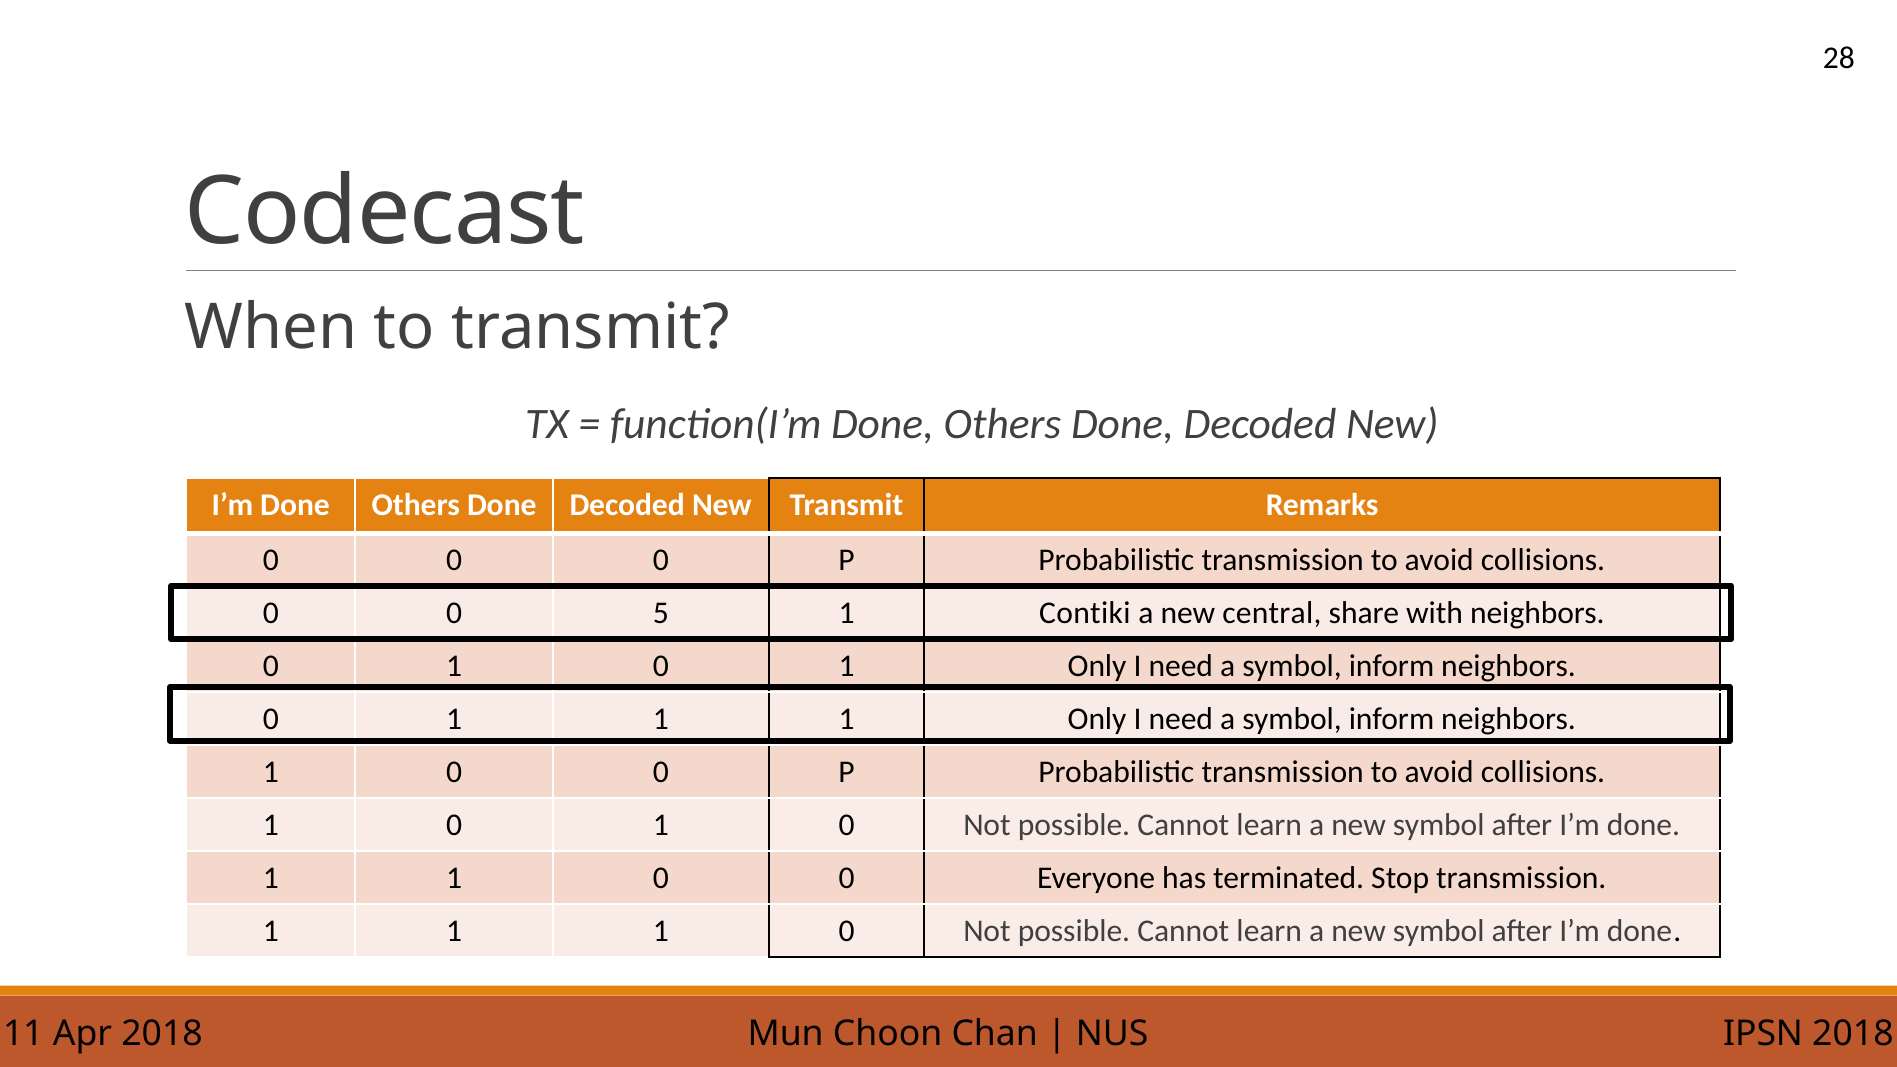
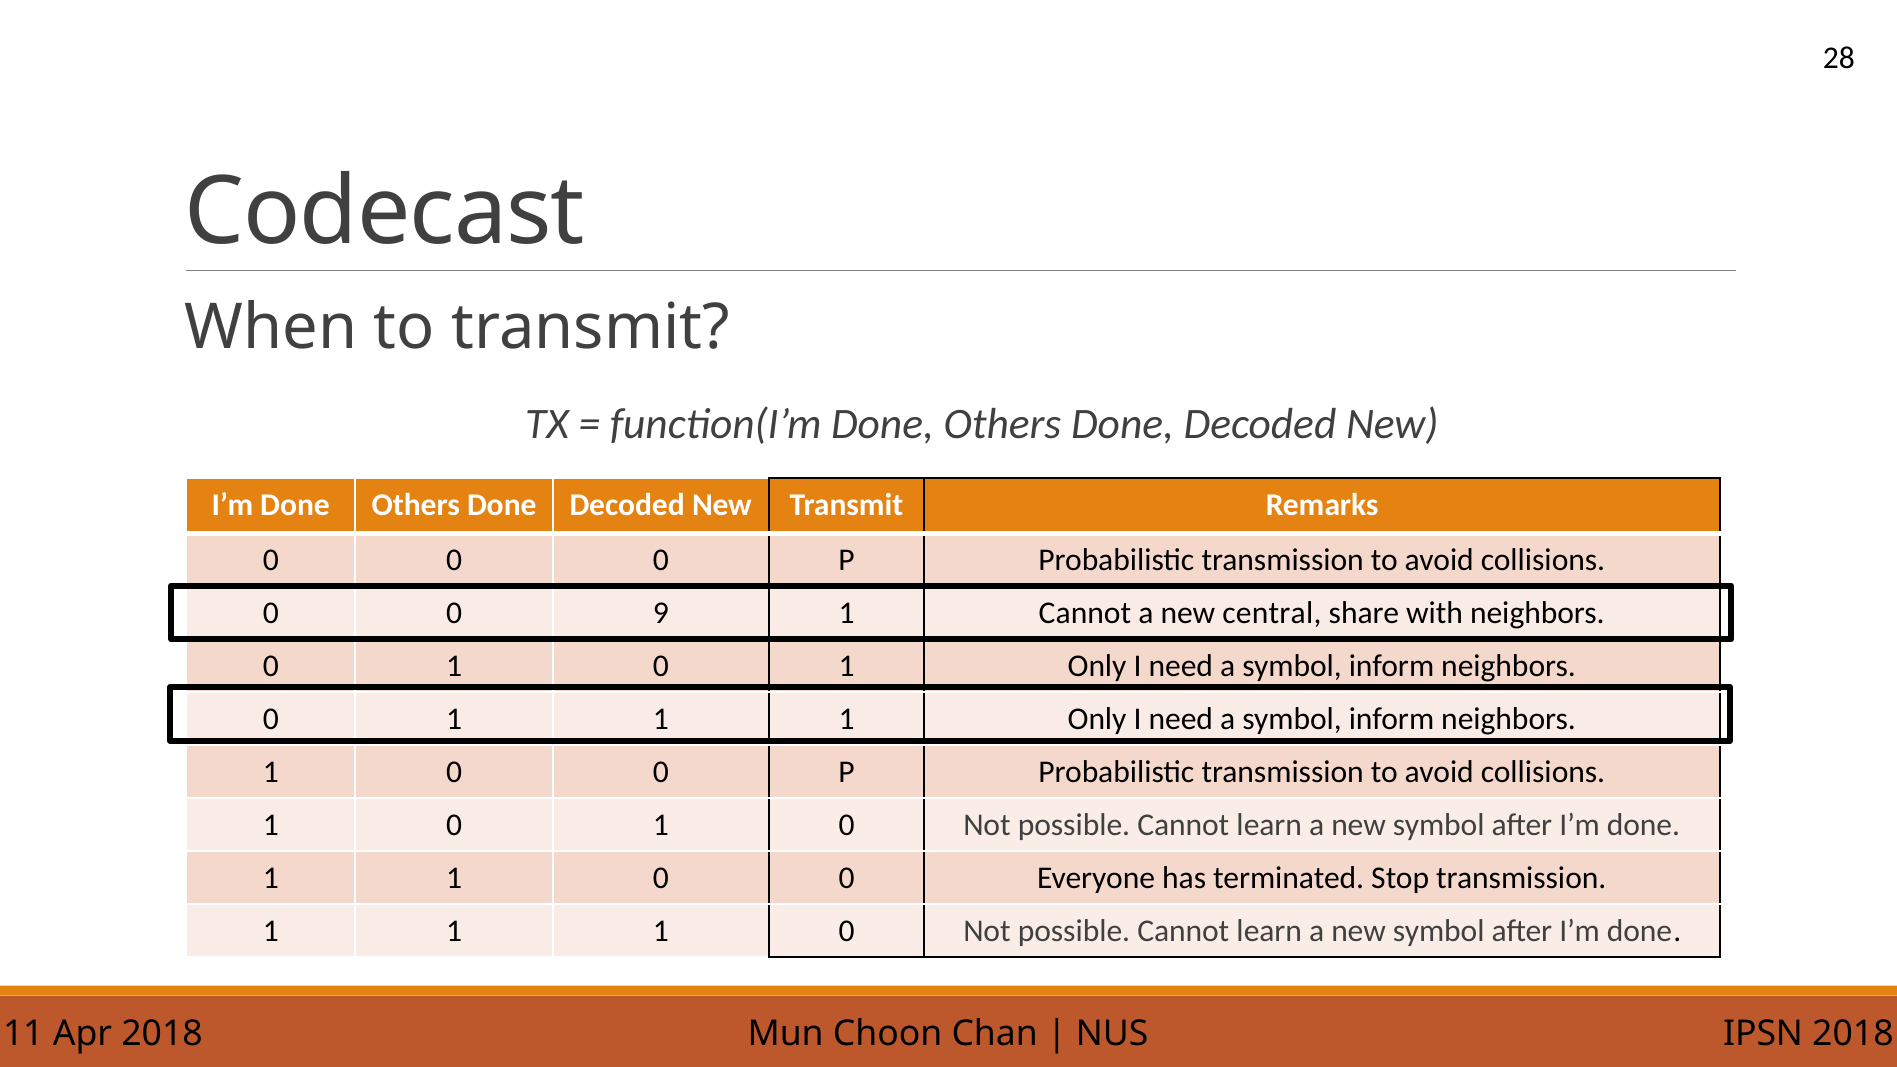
5: 5 -> 9
1 Contiki: Contiki -> Cannot
